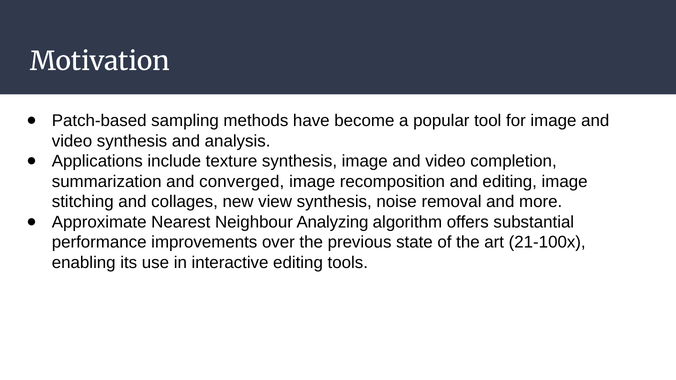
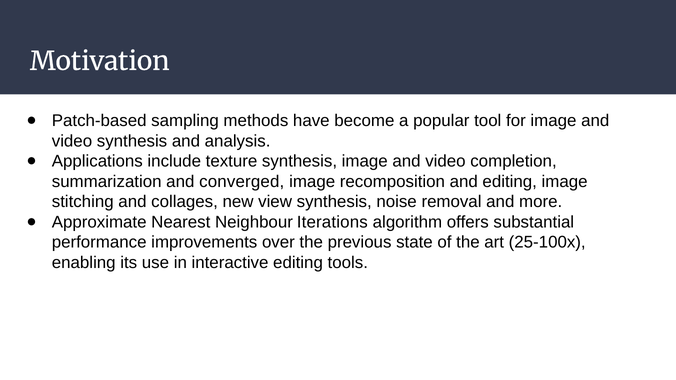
Analyzing: Analyzing -> Iterations
21-100x: 21-100x -> 25-100x
